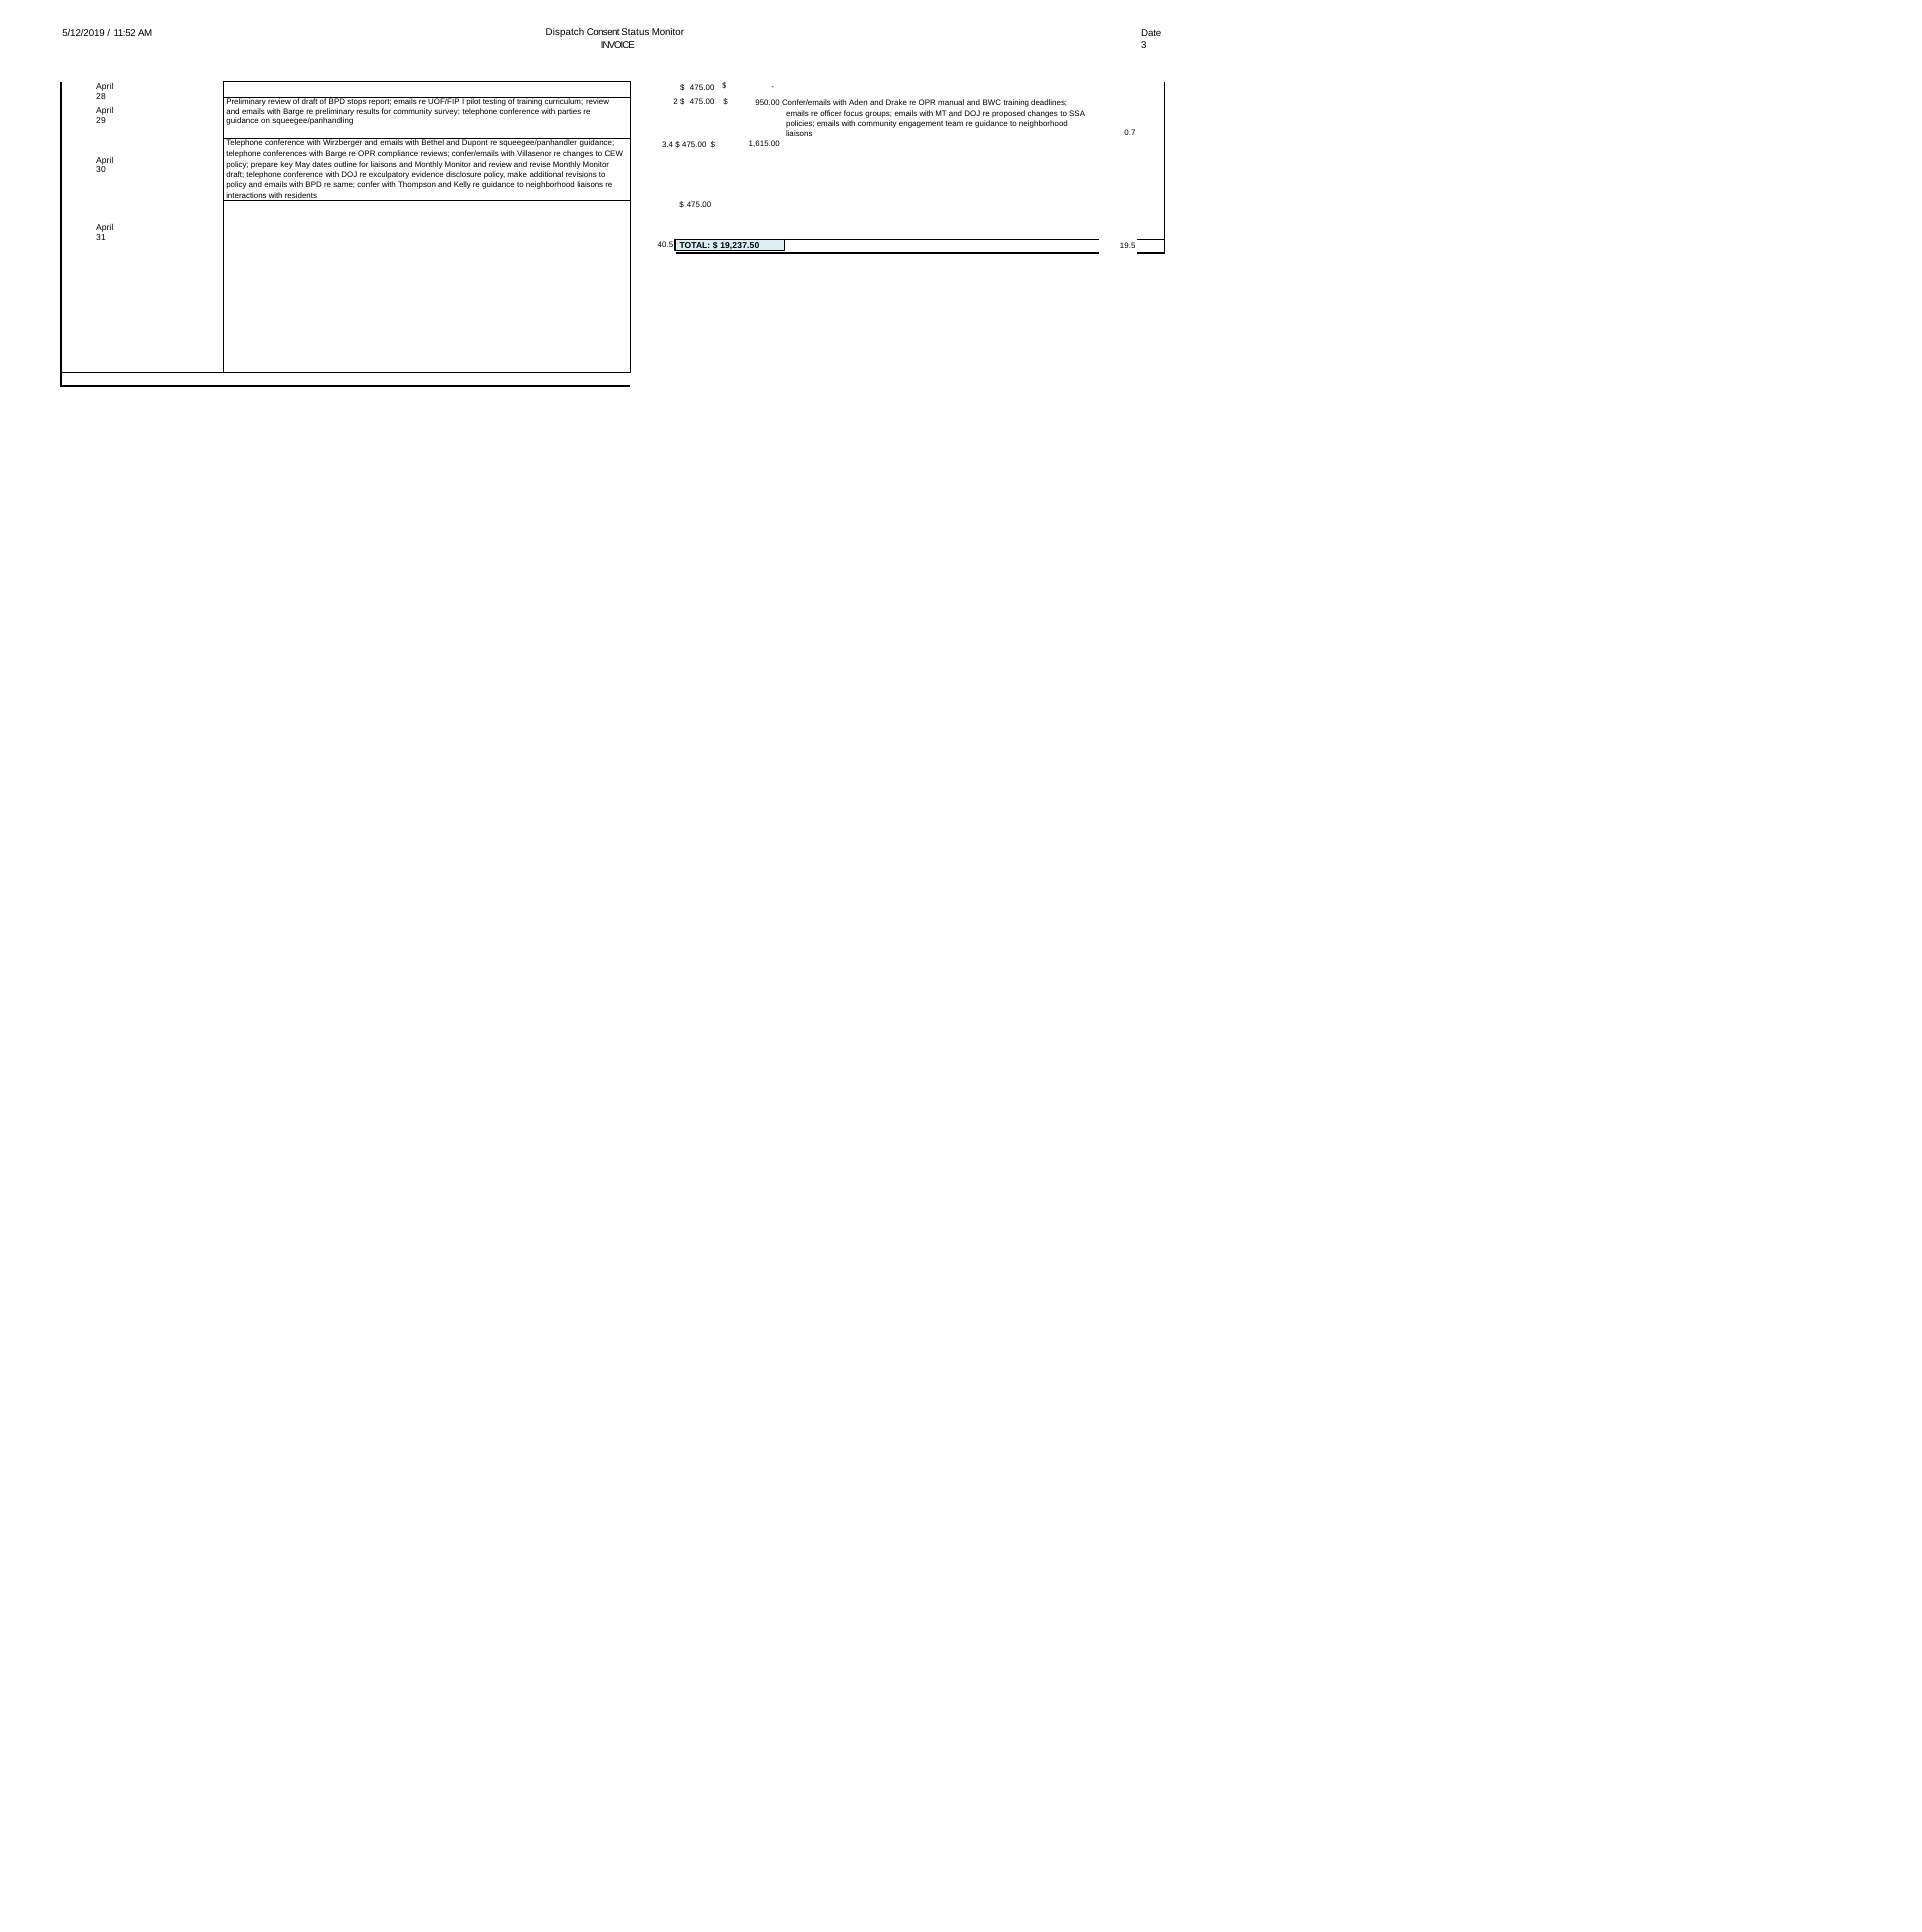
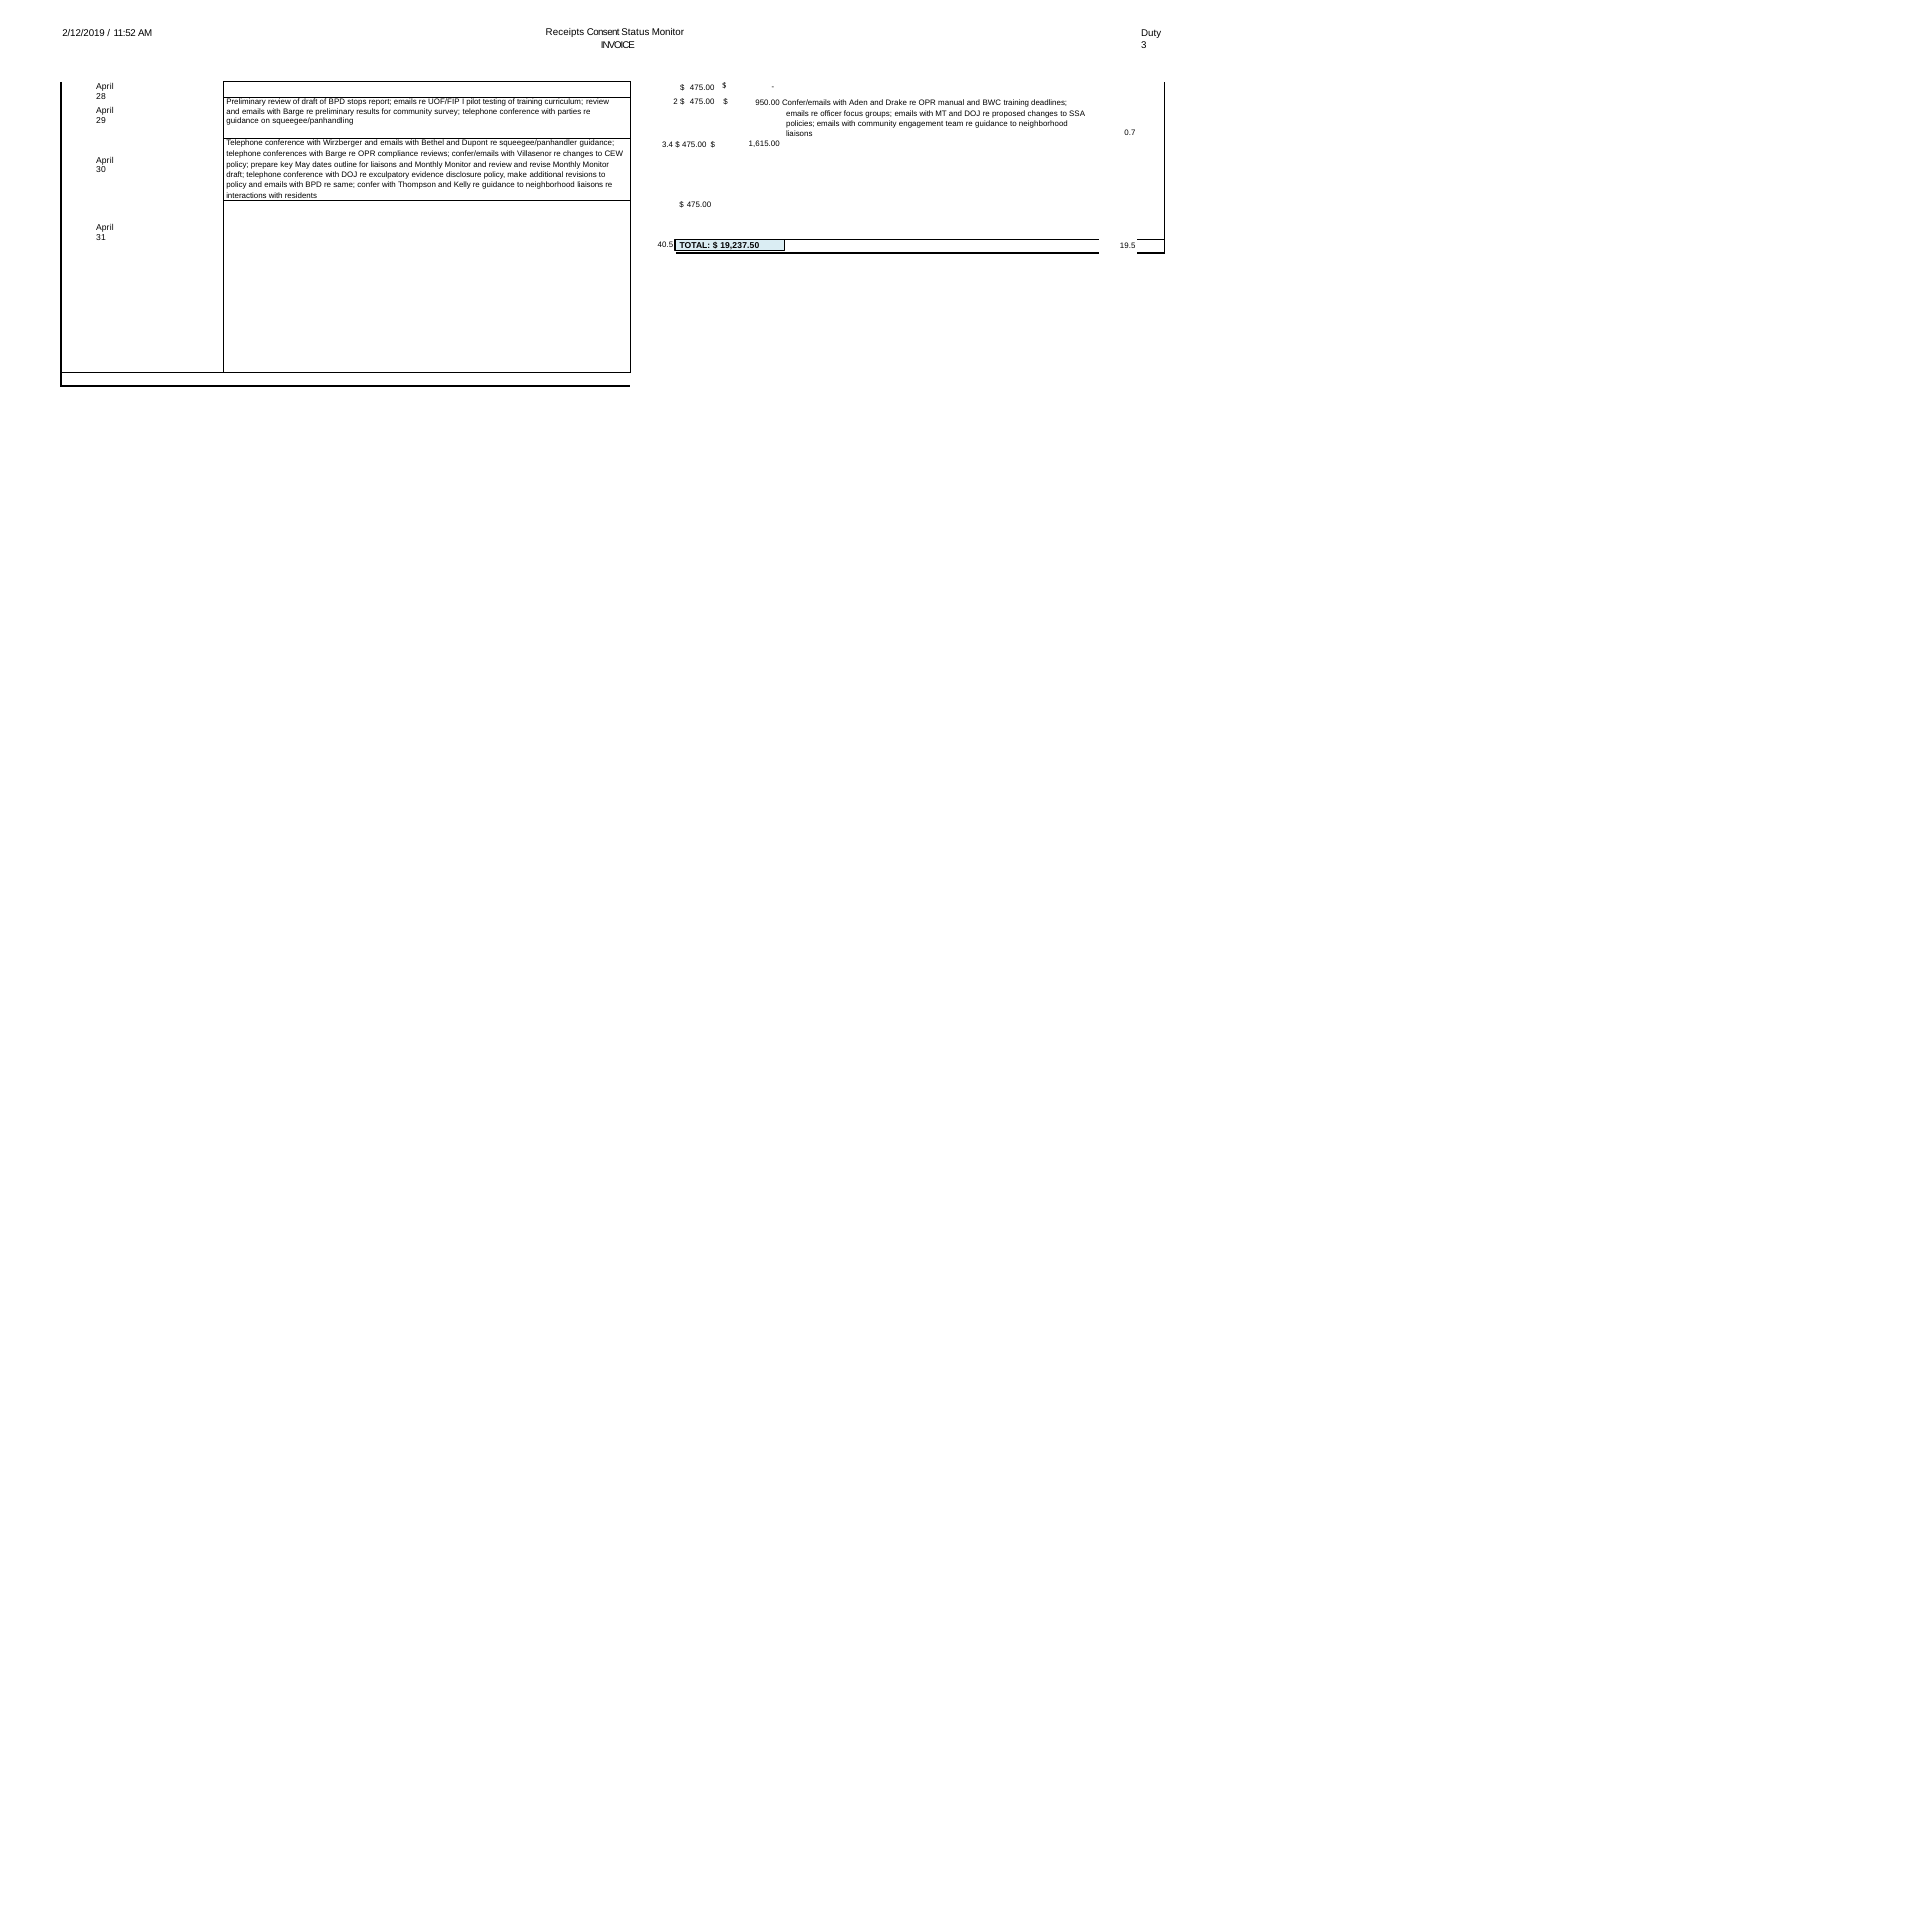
5/12/2019: 5/12/2019 -> 2/12/2019
Dispatch: Dispatch -> Receipts
Date: Date -> Duty
